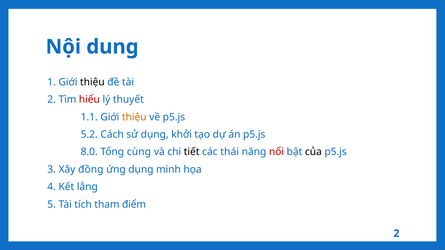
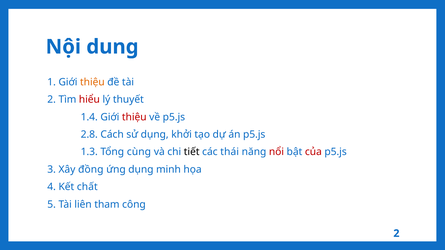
thiệu at (92, 82) colour: black -> orange
1.1: 1.1 -> 1.4
thiệu at (134, 117) colour: orange -> red
5.2: 5.2 -> 2.8
8.0: 8.0 -> 1.3
của colour: black -> red
lắng: lắng -> chất
tích: tích -> liên
điểm: điểm -> công
